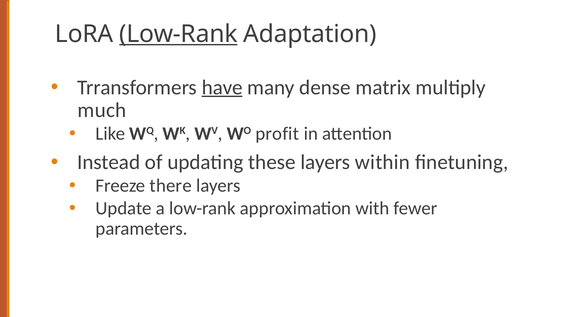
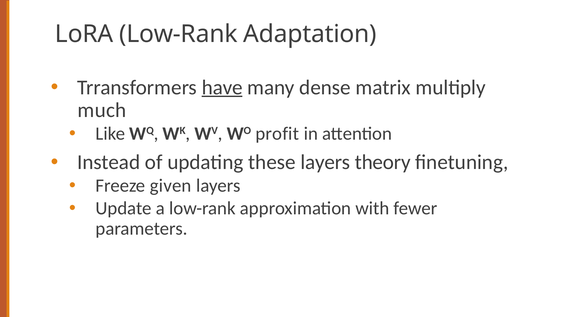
Low-Rank at (178, 34) underline: present -> none
within: within -> theory
there: there -> given
